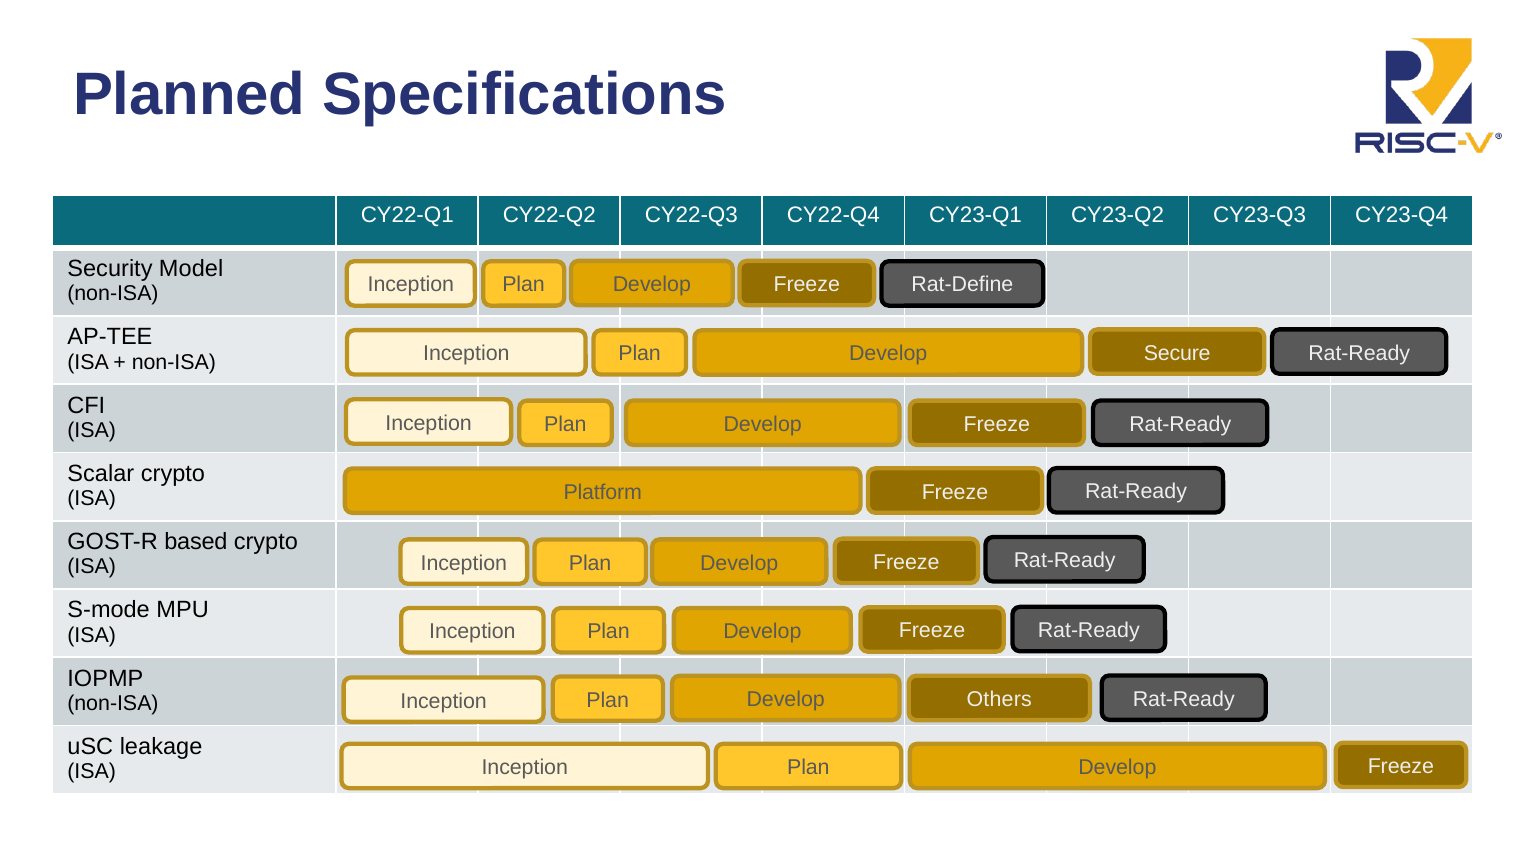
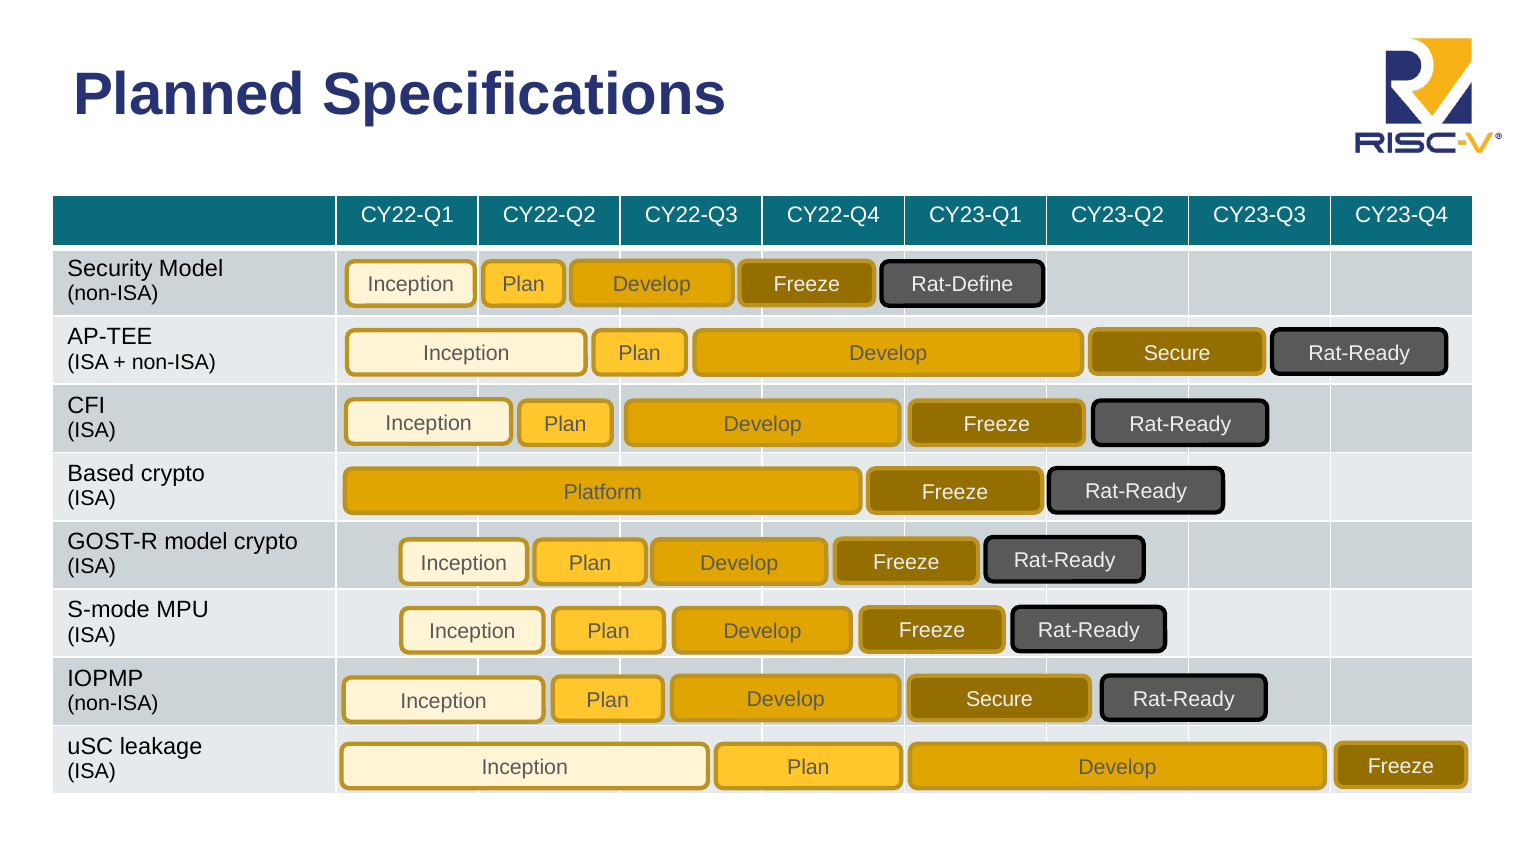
Scalar: Scalar -> Based
GOST-R based: based -> model
Others at (999, 700): Others -> Secure
